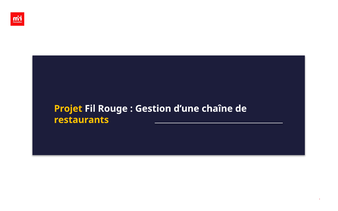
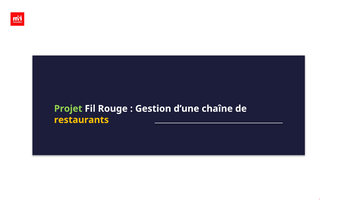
Projet colour: yellow -> light green
